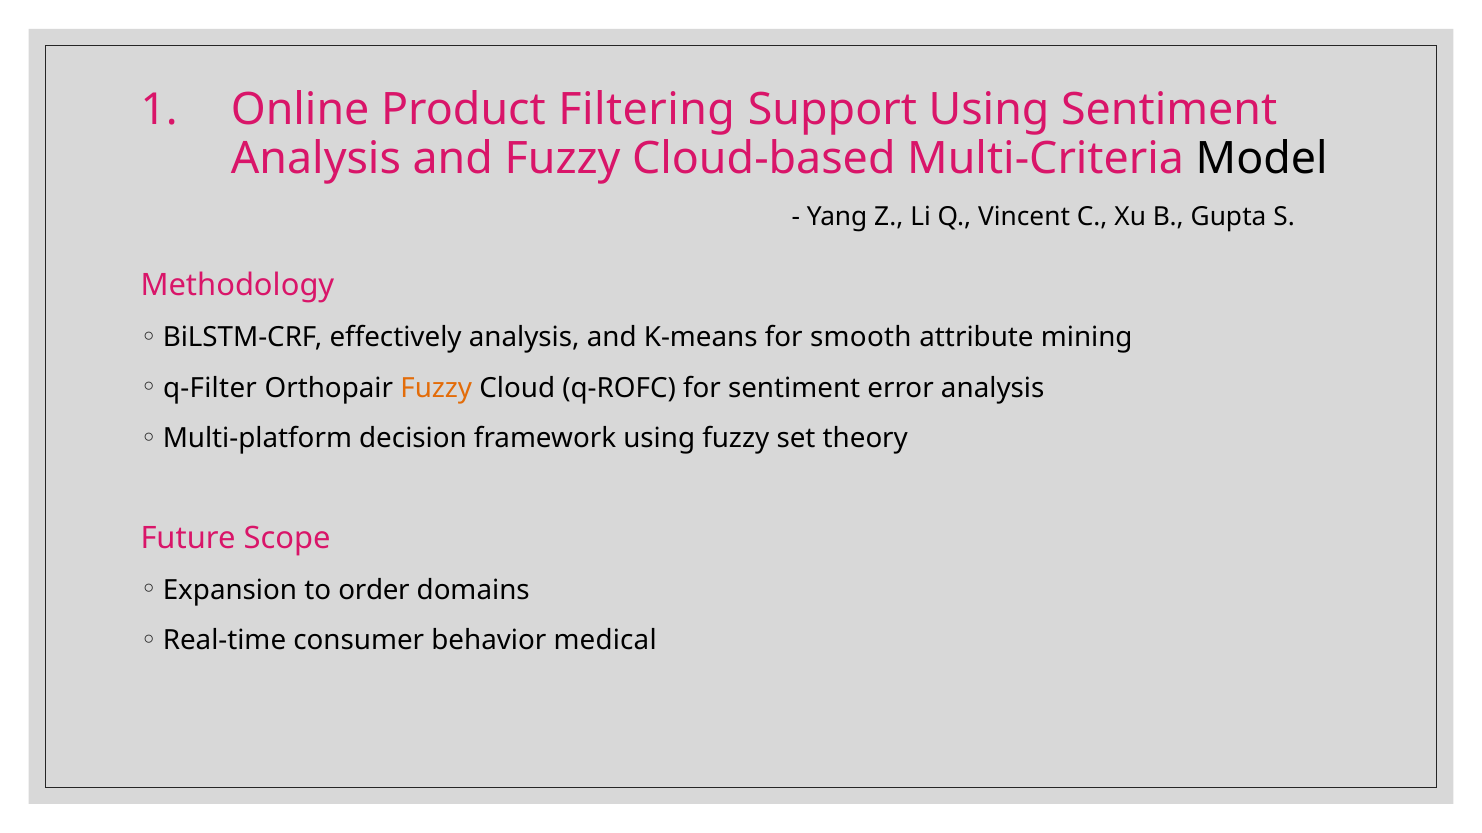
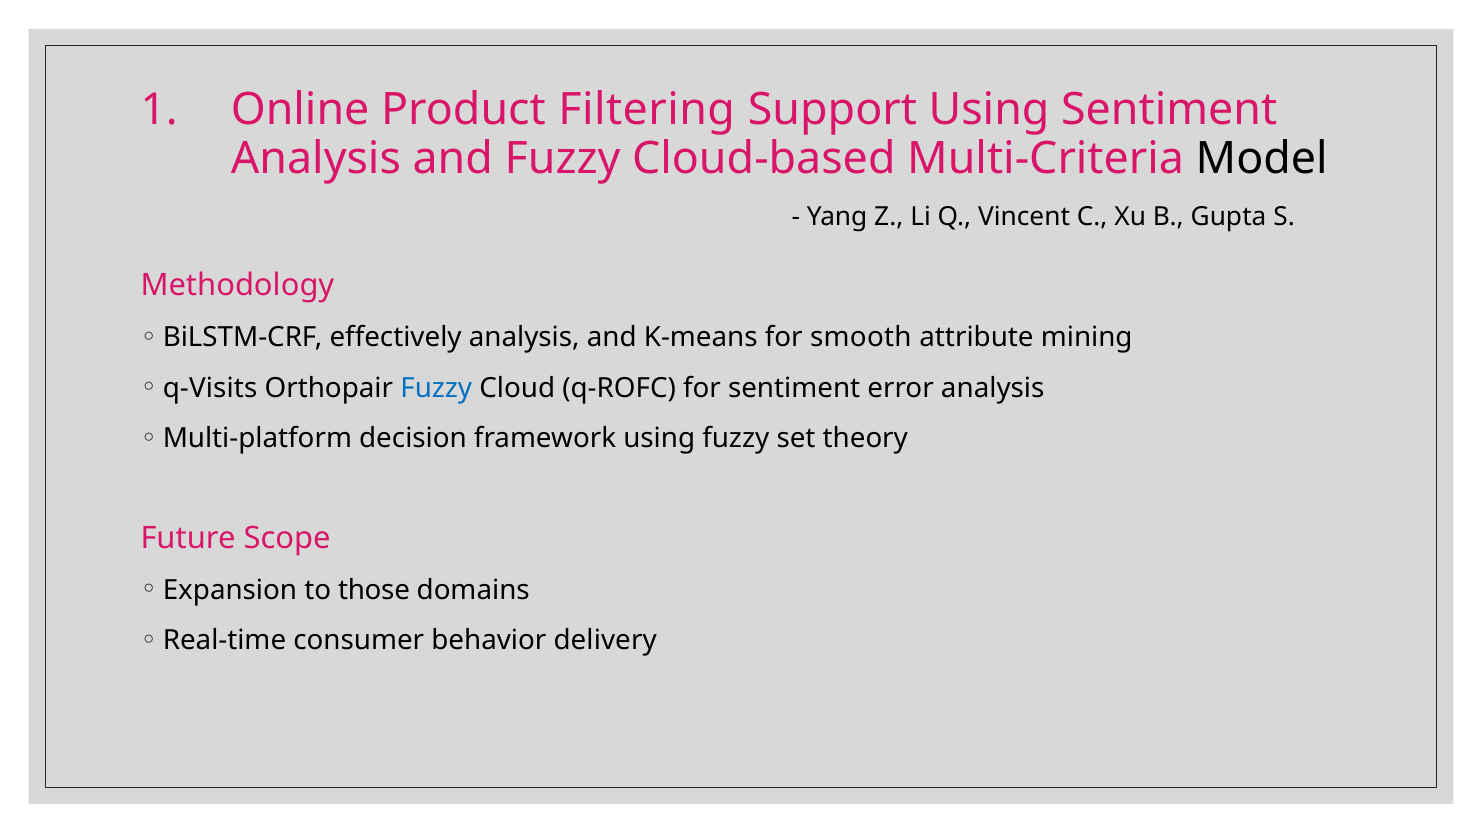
q-Filter: q-Filter -> q-Visits
Fuzzy at (436, 388) colour: orange -> blue
order: order -> those
medical: medical -> delivery
